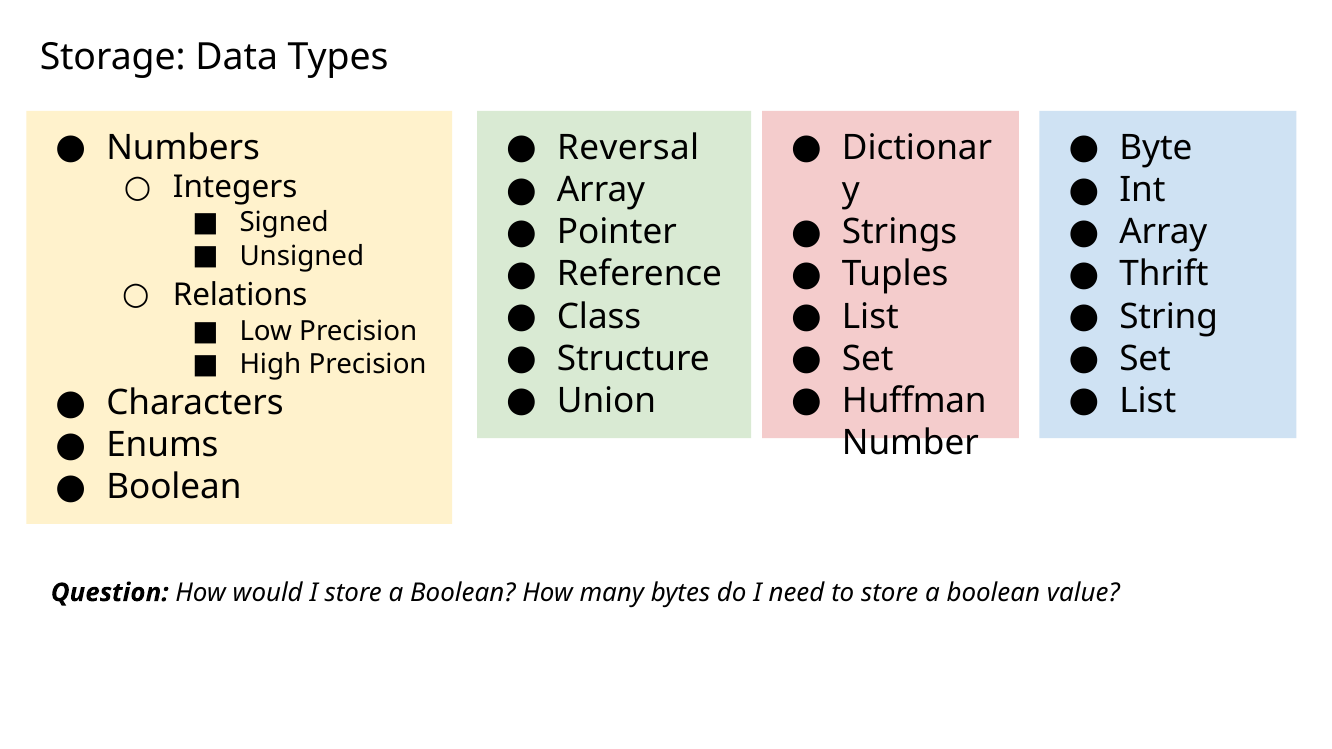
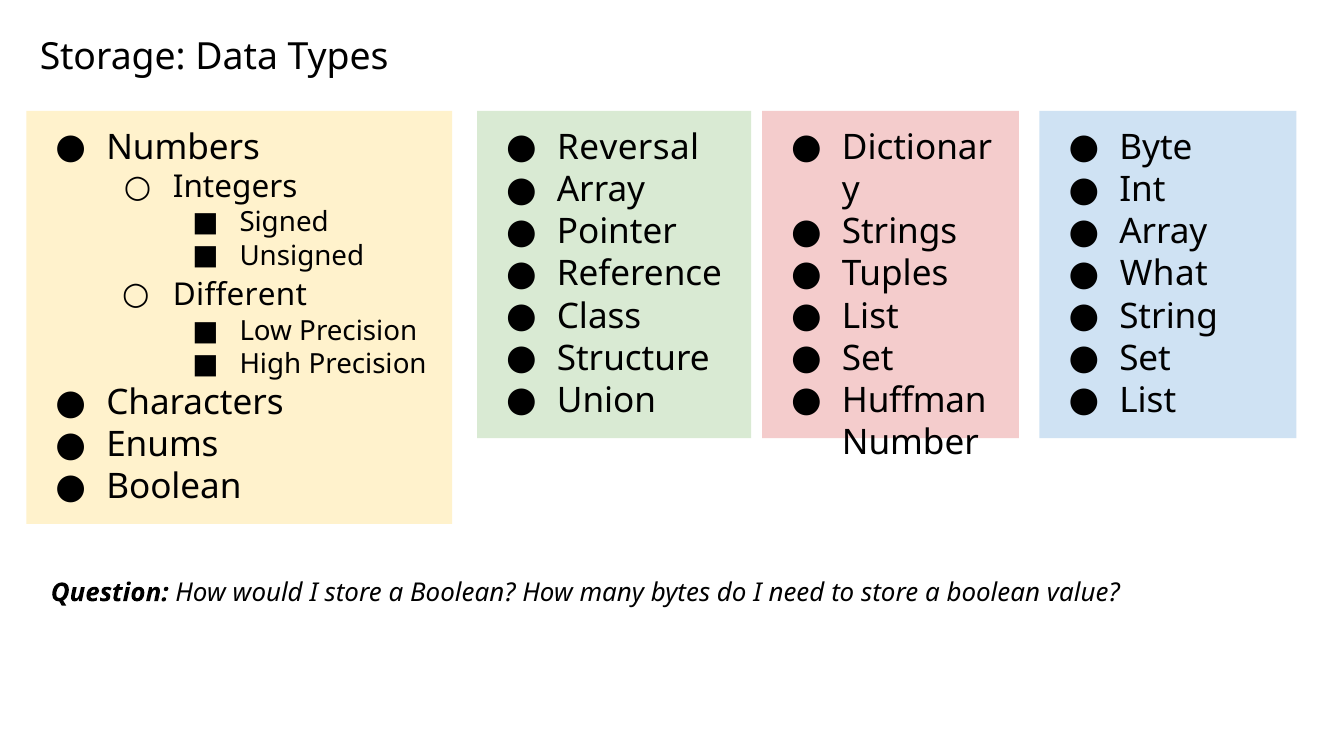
Thrift: Thrift -> What
Relations: Relations -> Different
